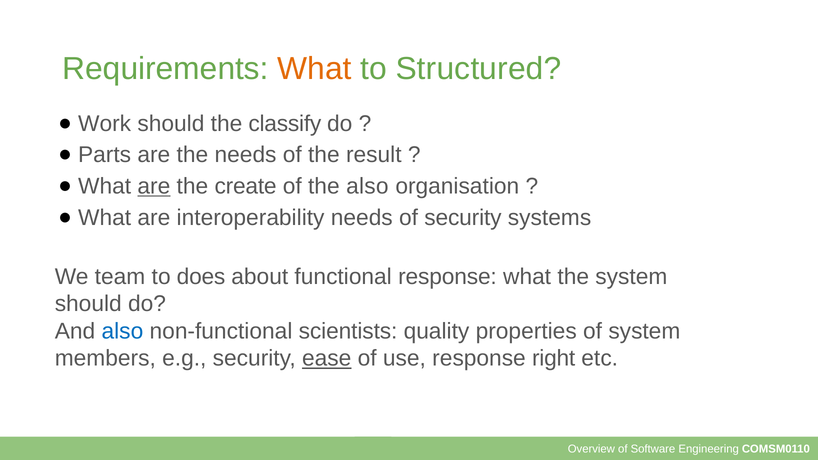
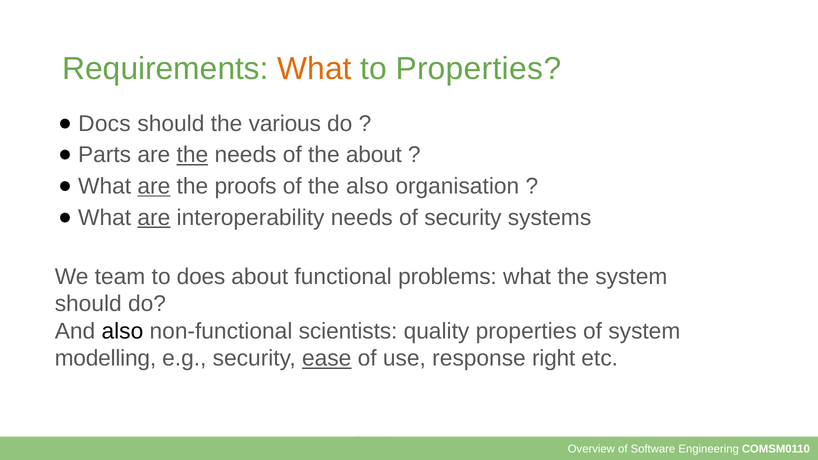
to Structured: Structured -> Properties
Work: Work -> Docs
classify: classify -> various
the at (192, 155) underline: none -> present
the result: result -> about
create: create -> proofs
are at (154, 218) underline: none -> present
functional response: response -> problems
also at (122, 331) colour: blue -> black
members: members -> modelling
